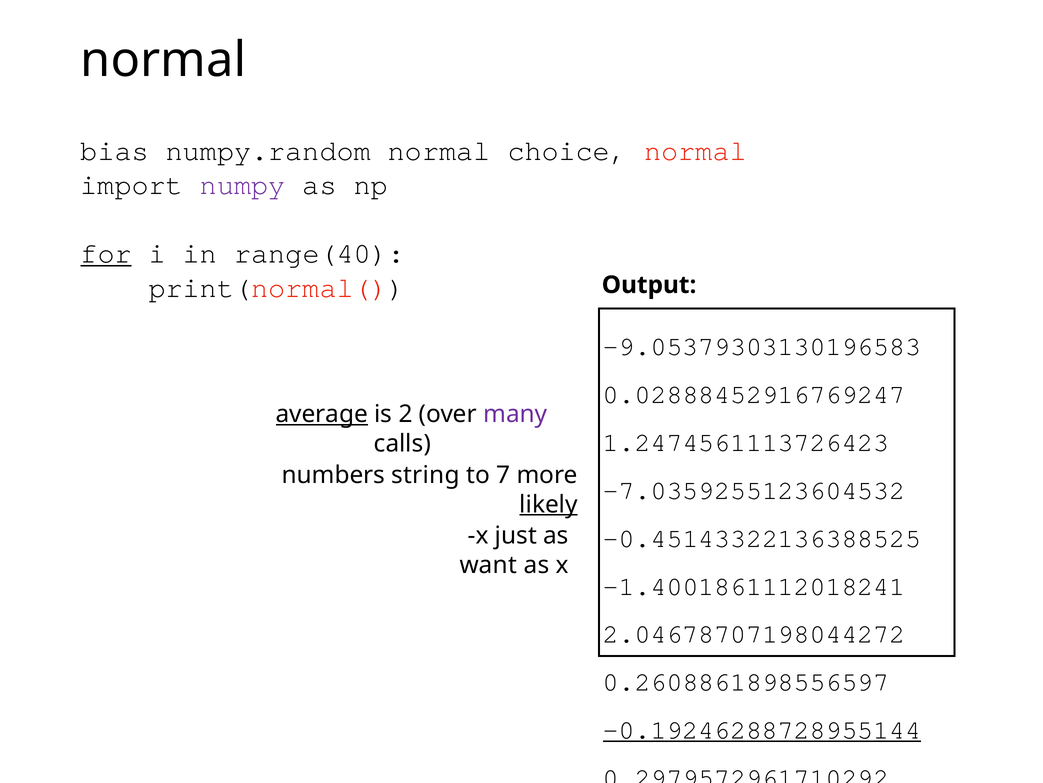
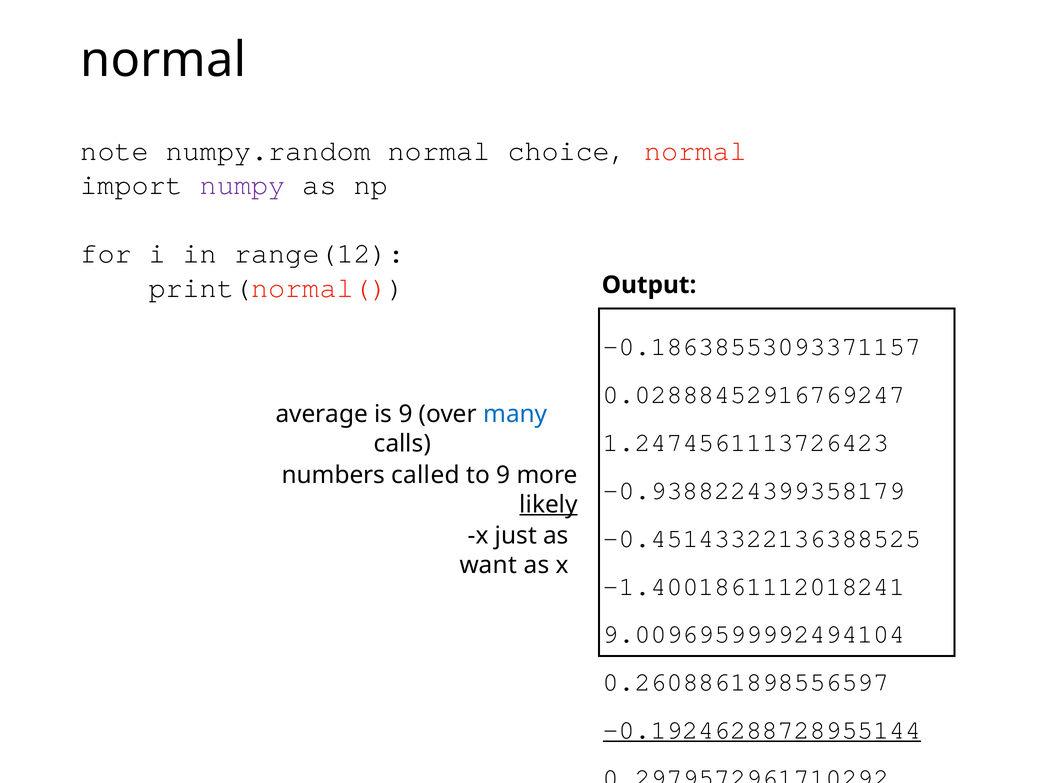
bias: bias -> note
for underline: present -> none
range(40: range(40 -> range(12
-9.05379303130196583: -9.05379303130196583 -> -0.18638553093371157
average underline: present -> none
is 2: 2 -> 9
many colour: purple -> blue
string: string -> called
to 7: 7 -> 9
-7.0359255123604532: -7.0359255123604532 -> -0.9388224399358179
2.04678707198044272: 2.04678707198044272 -> 9.00969599992494104
